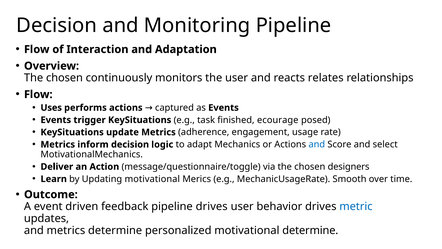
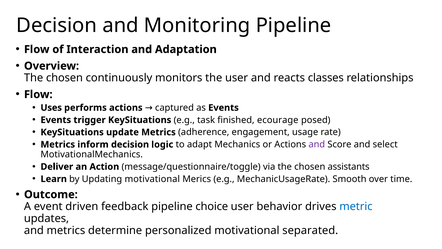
relates: relates -> classes
and at (317, 144) colour: blue -> purple
designers: designers -> assistants
pipeline drives: drives -> choice
motivational determine: determine -> separated
